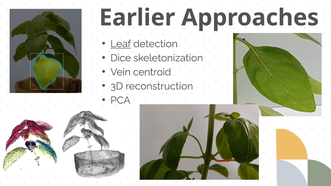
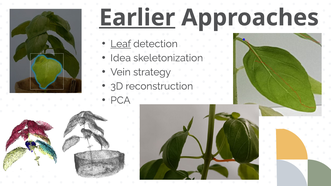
Earlier underline: none -> present
Dice: Dice -> Idea
centroid: centroid -> strategy
